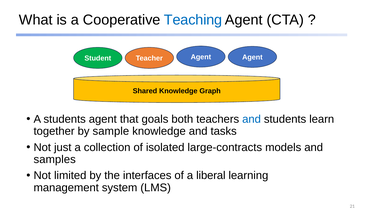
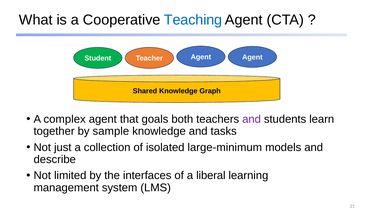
A students: students -> complex
and at (252, 119) colour: blue -> purple
large-contracts: large-contracts -> large-minimum
samples: samples -> describe
